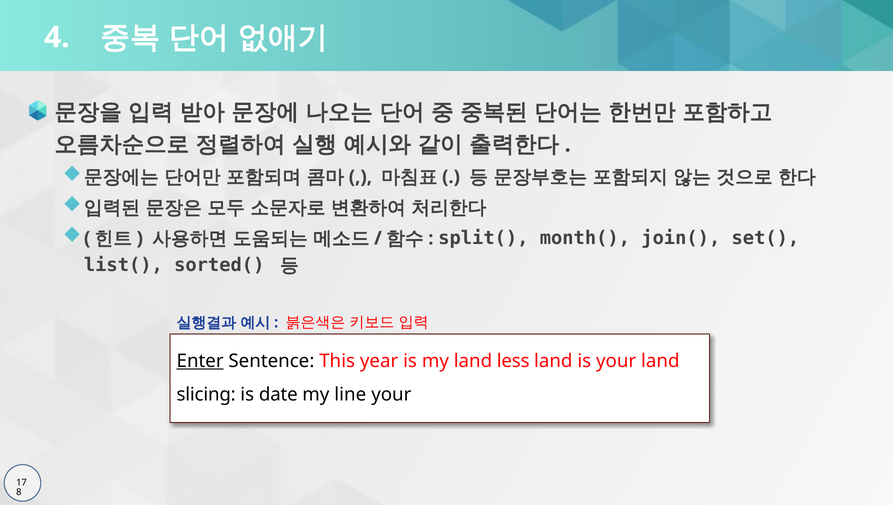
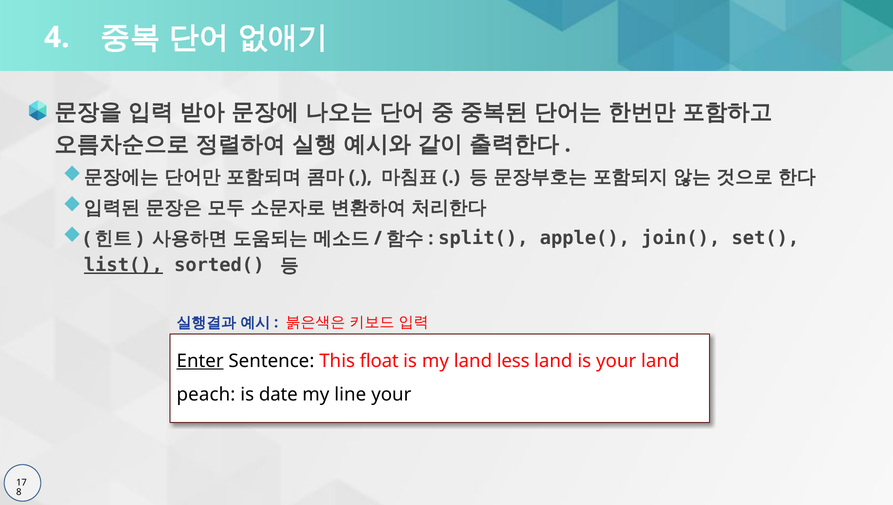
month(: month( -> apple(
list( underline: none -> present
year: year -> float
slicing: slicing -> peach
